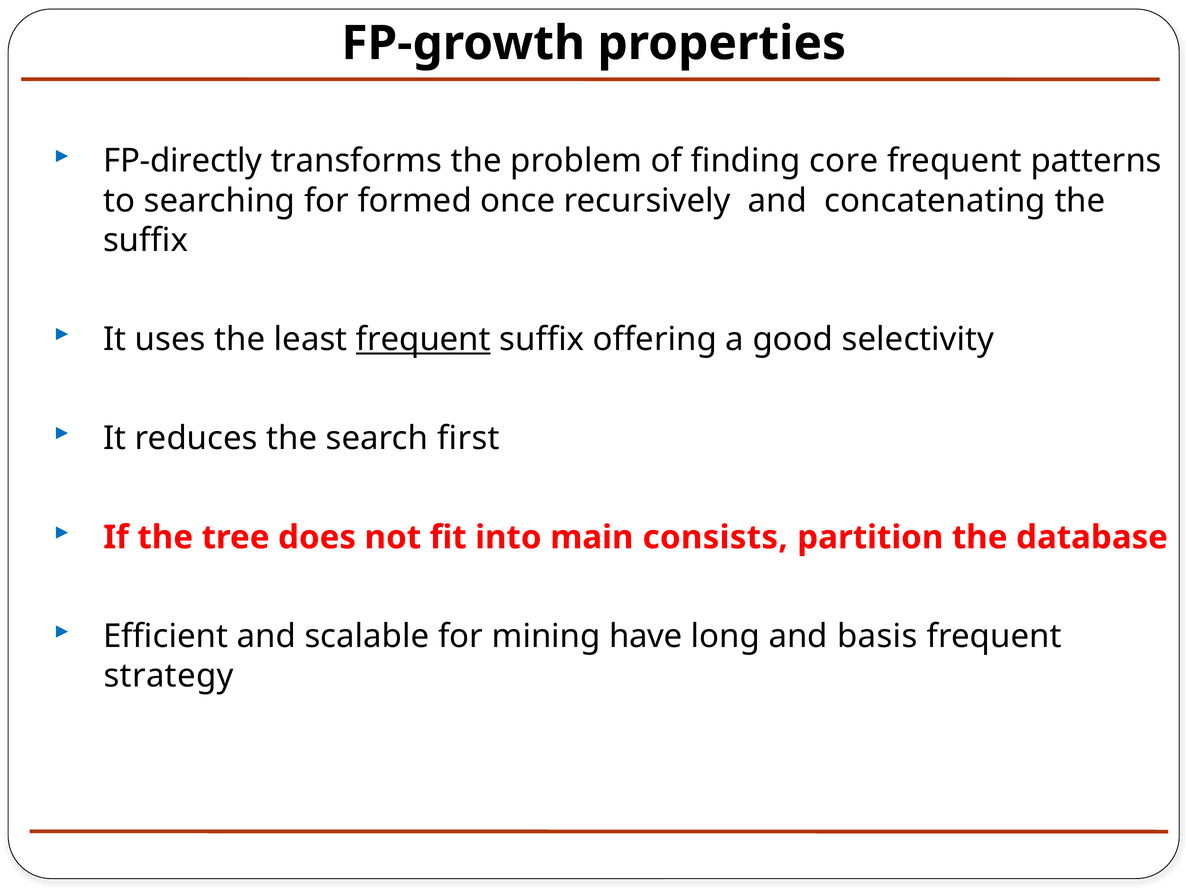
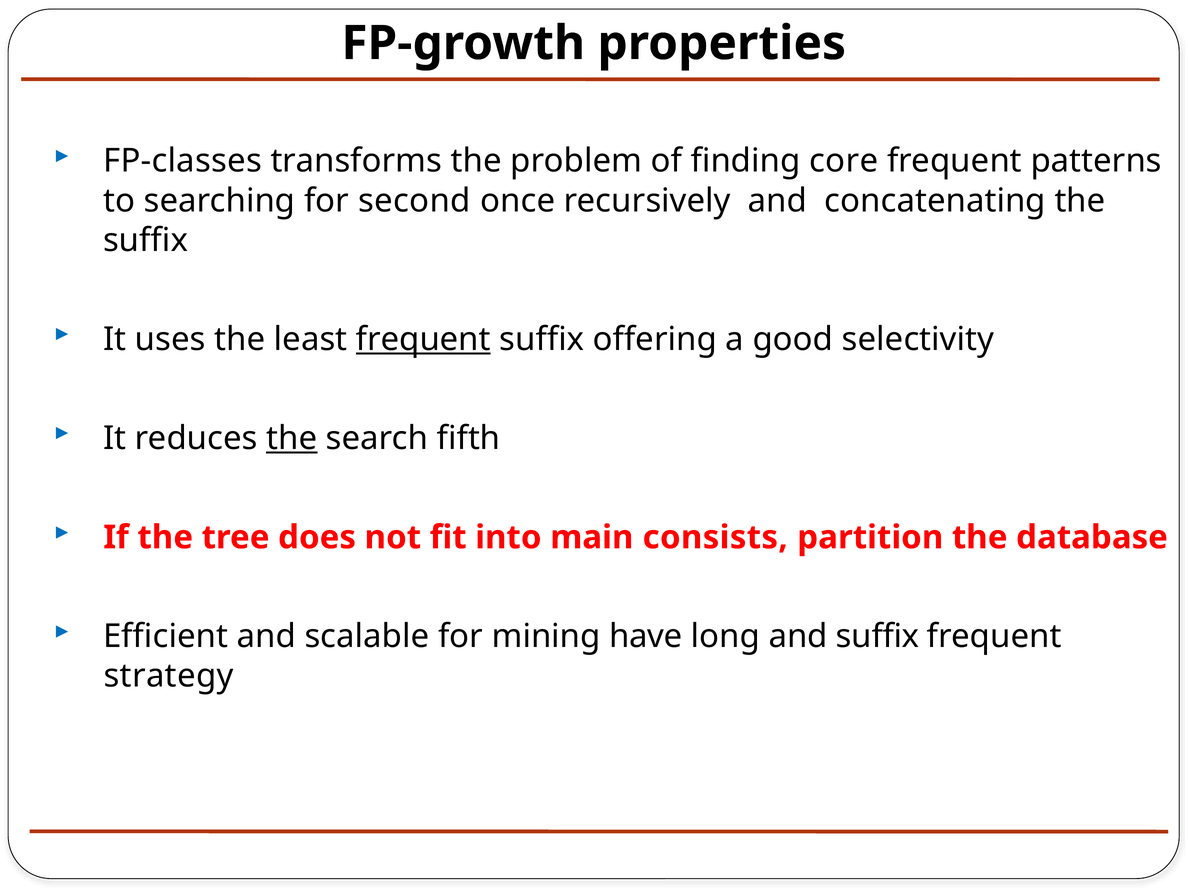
FP-directly: FP-directly -> FP-classes
formed: formed -> second
the at (292, 438) underline: none -> present
first: first -> fifth
and basis: basis -> suffix
